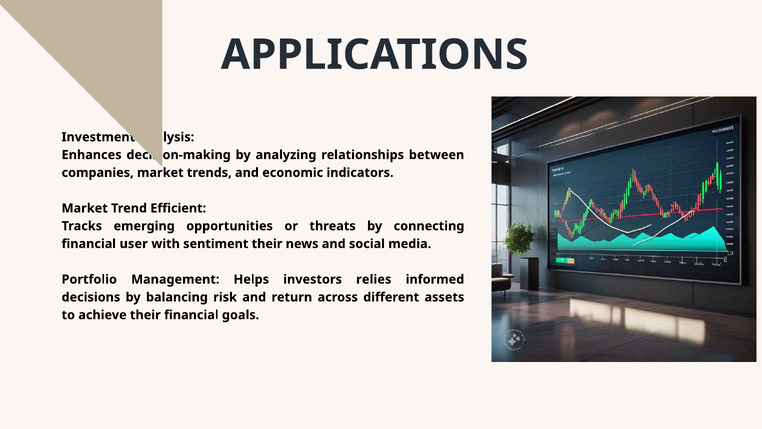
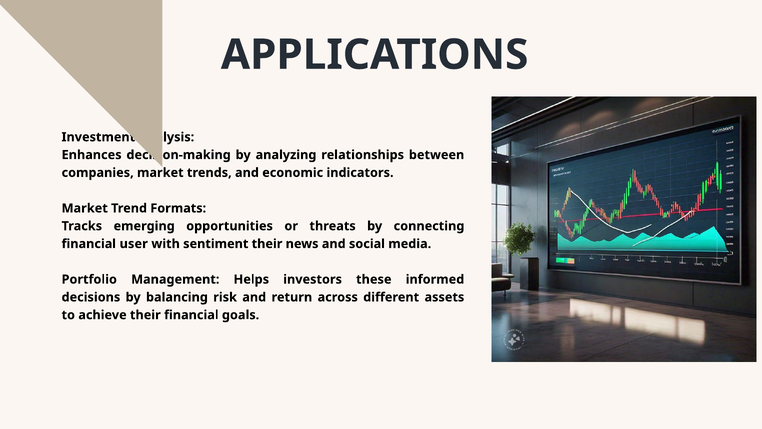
Efficient: Efficient -> Formats
relies: relies -> these
